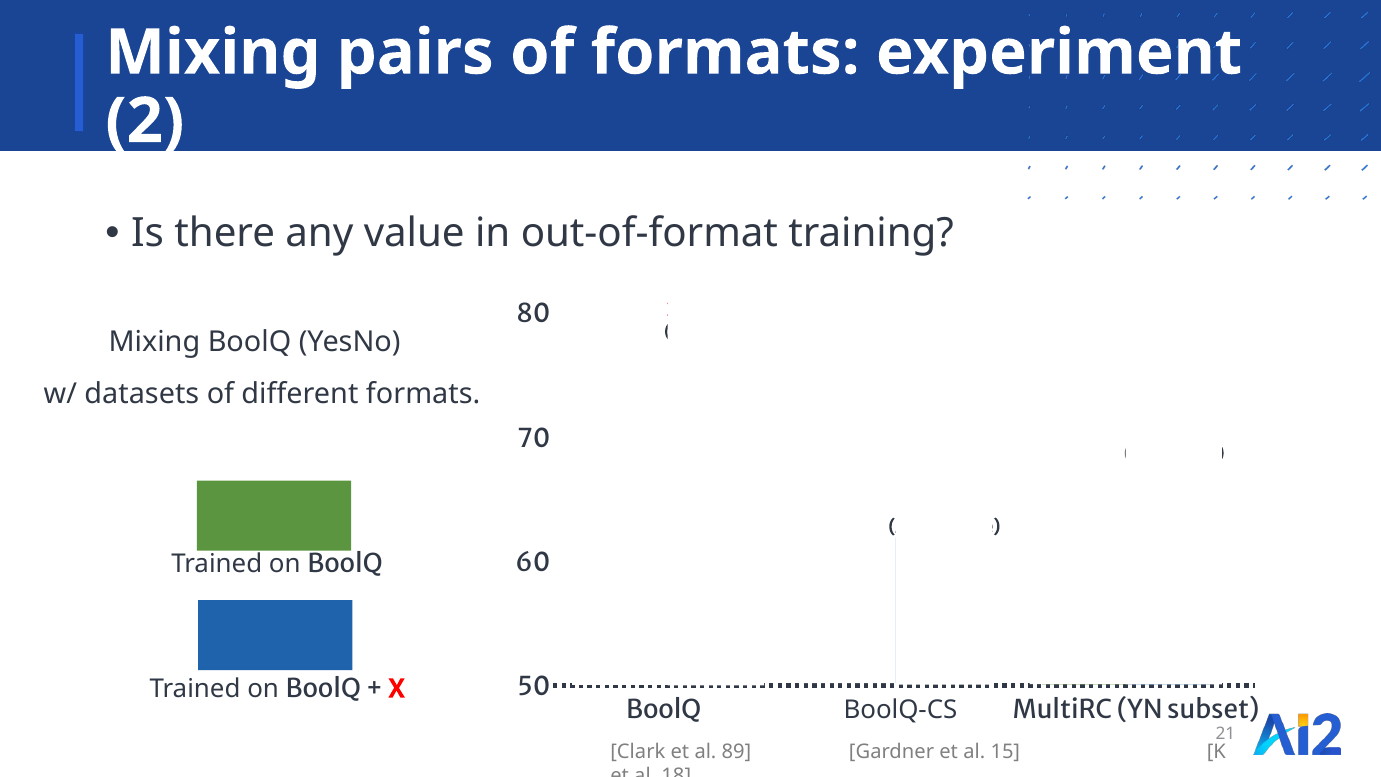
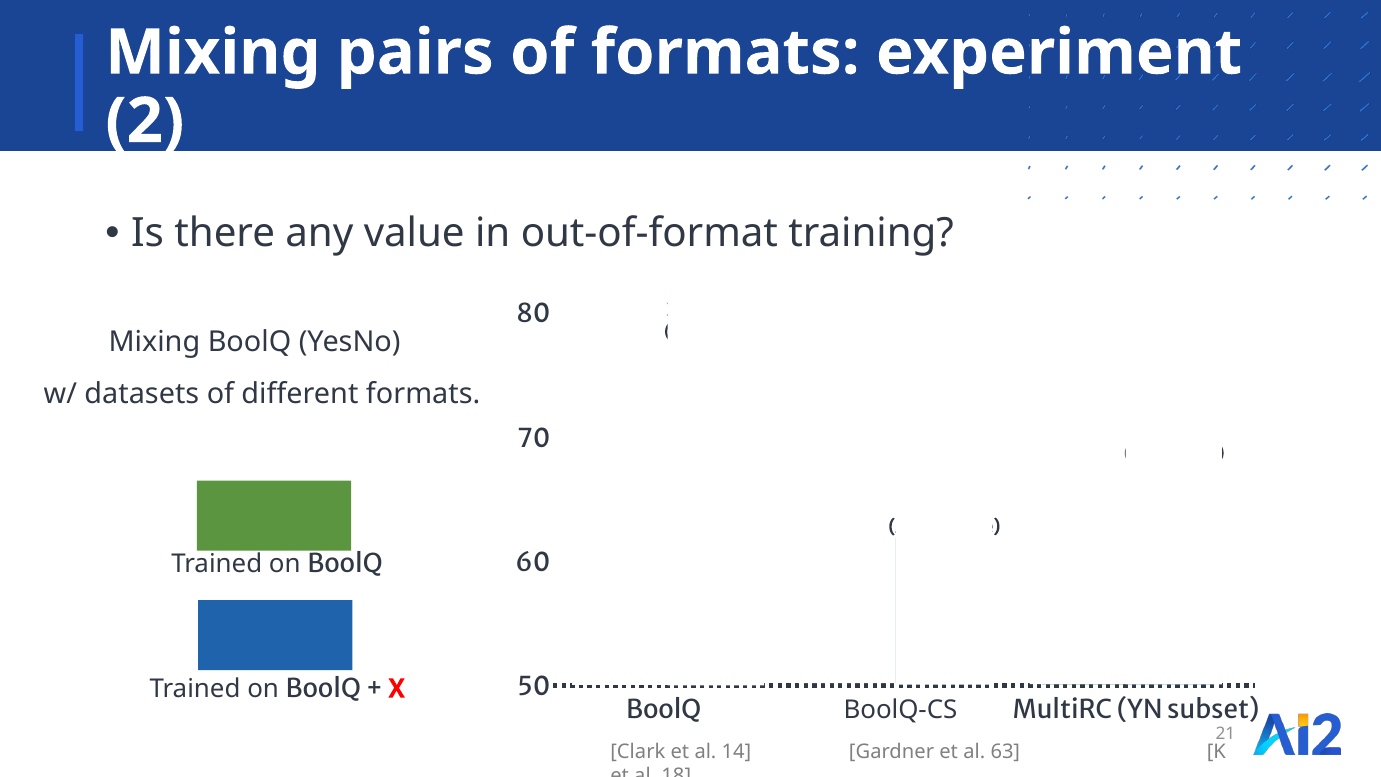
89: 89 -> 14
15: 15 -> 63
